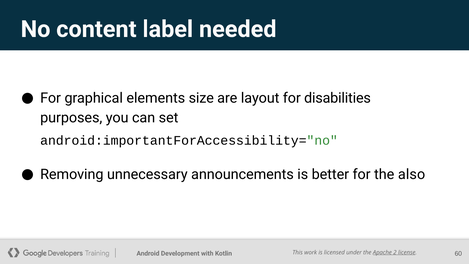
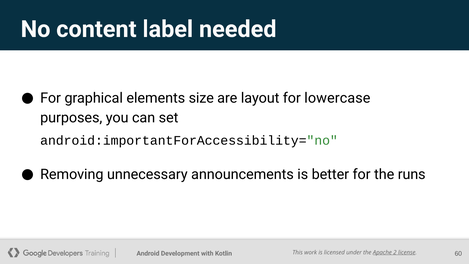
disabilities: disabilities -> lowercase
also: also -> runs
